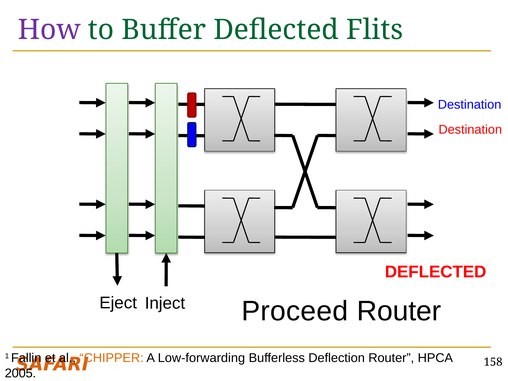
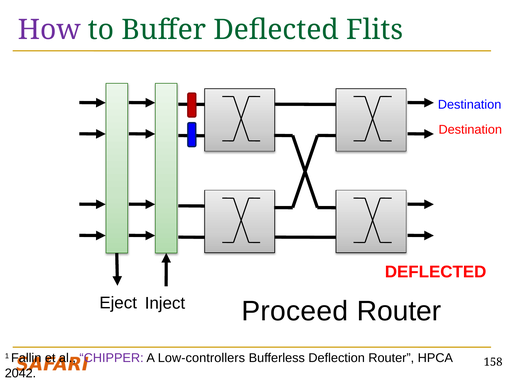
CHIPPER colour: orange -> purple
Low-forwarding: Low-forwarding -> Low-controllers
2005: 2005 -> 2042
